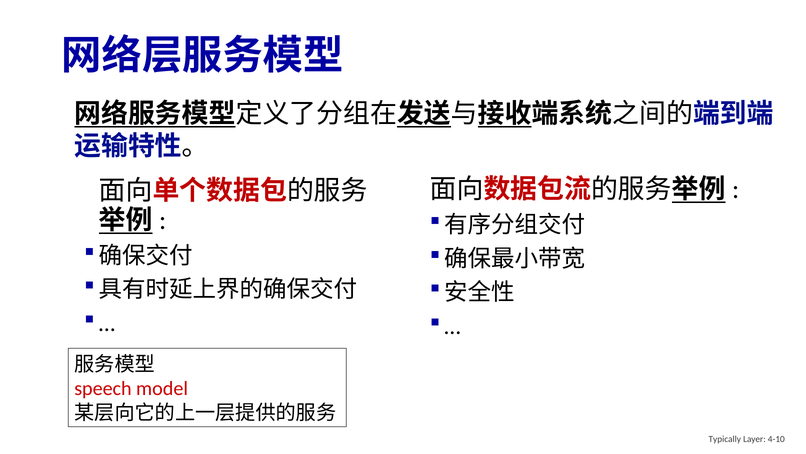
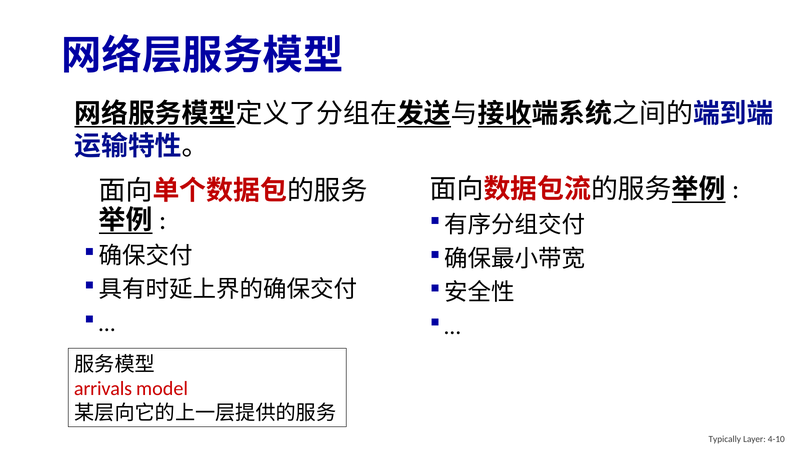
speech: speech -> arrivals
